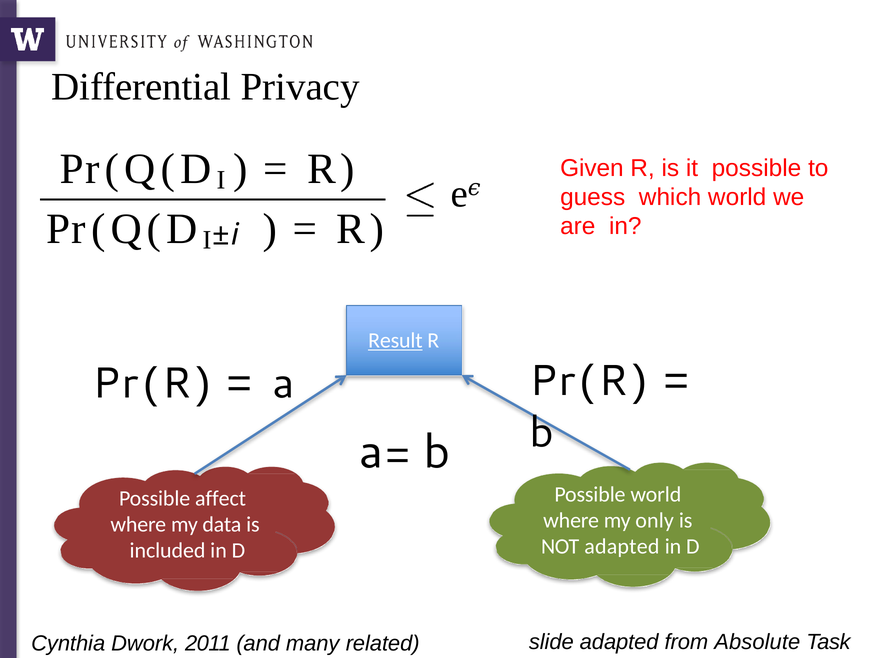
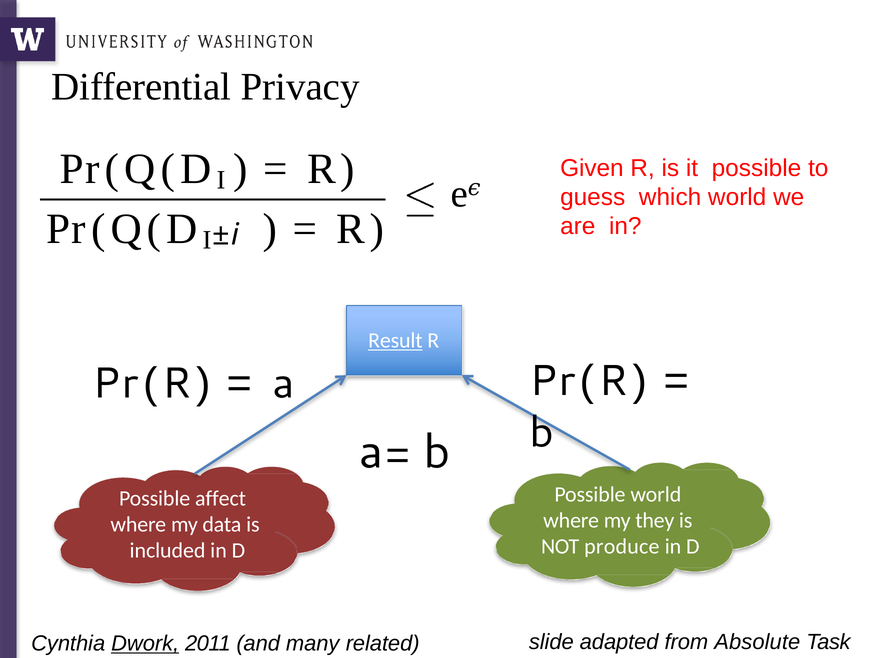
only: only -> they
NOT adapted: adapted -> produce
Dwork underline: none -> present
